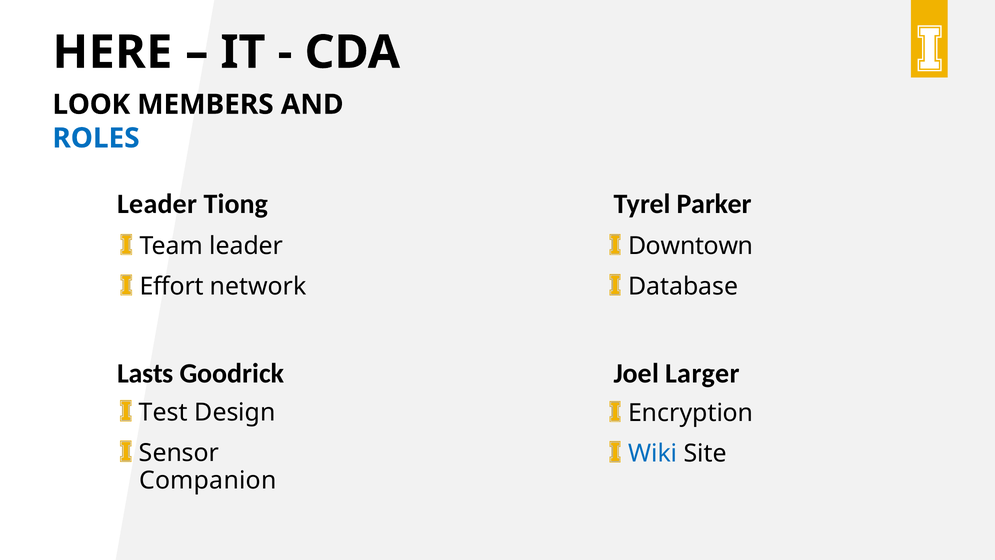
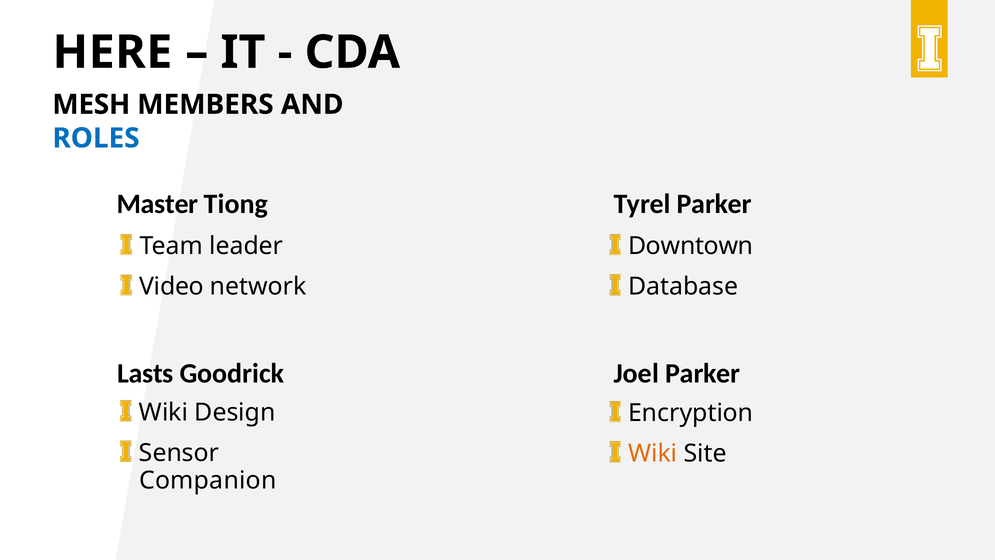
LOOK: LOOK -> MESH
Leader at (157, 204): Leader -> Master
Effort: Effort -> Video
Joel Larger: Larger -> Parker
Test at (163, 412): Test -> Wiki
Wiki at (653, 453) colour: blue -> orange
